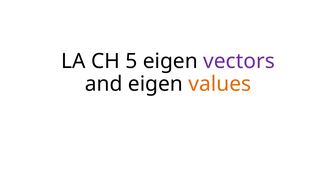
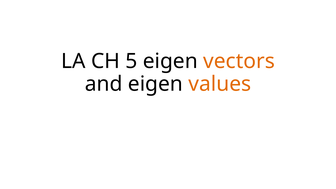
vectors colour: purple -> orange
